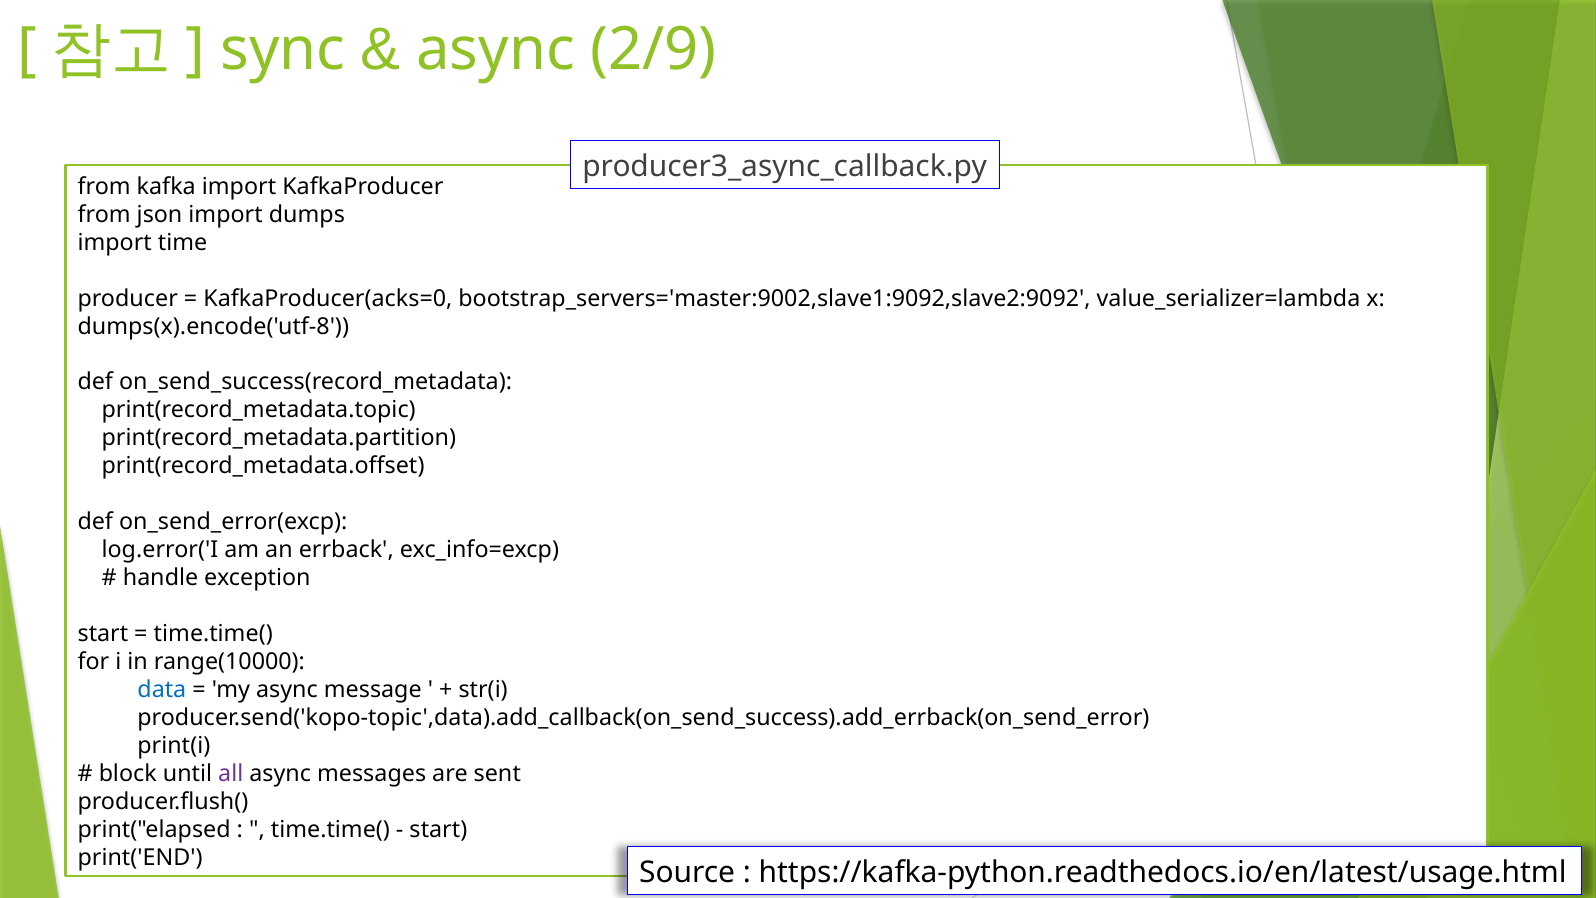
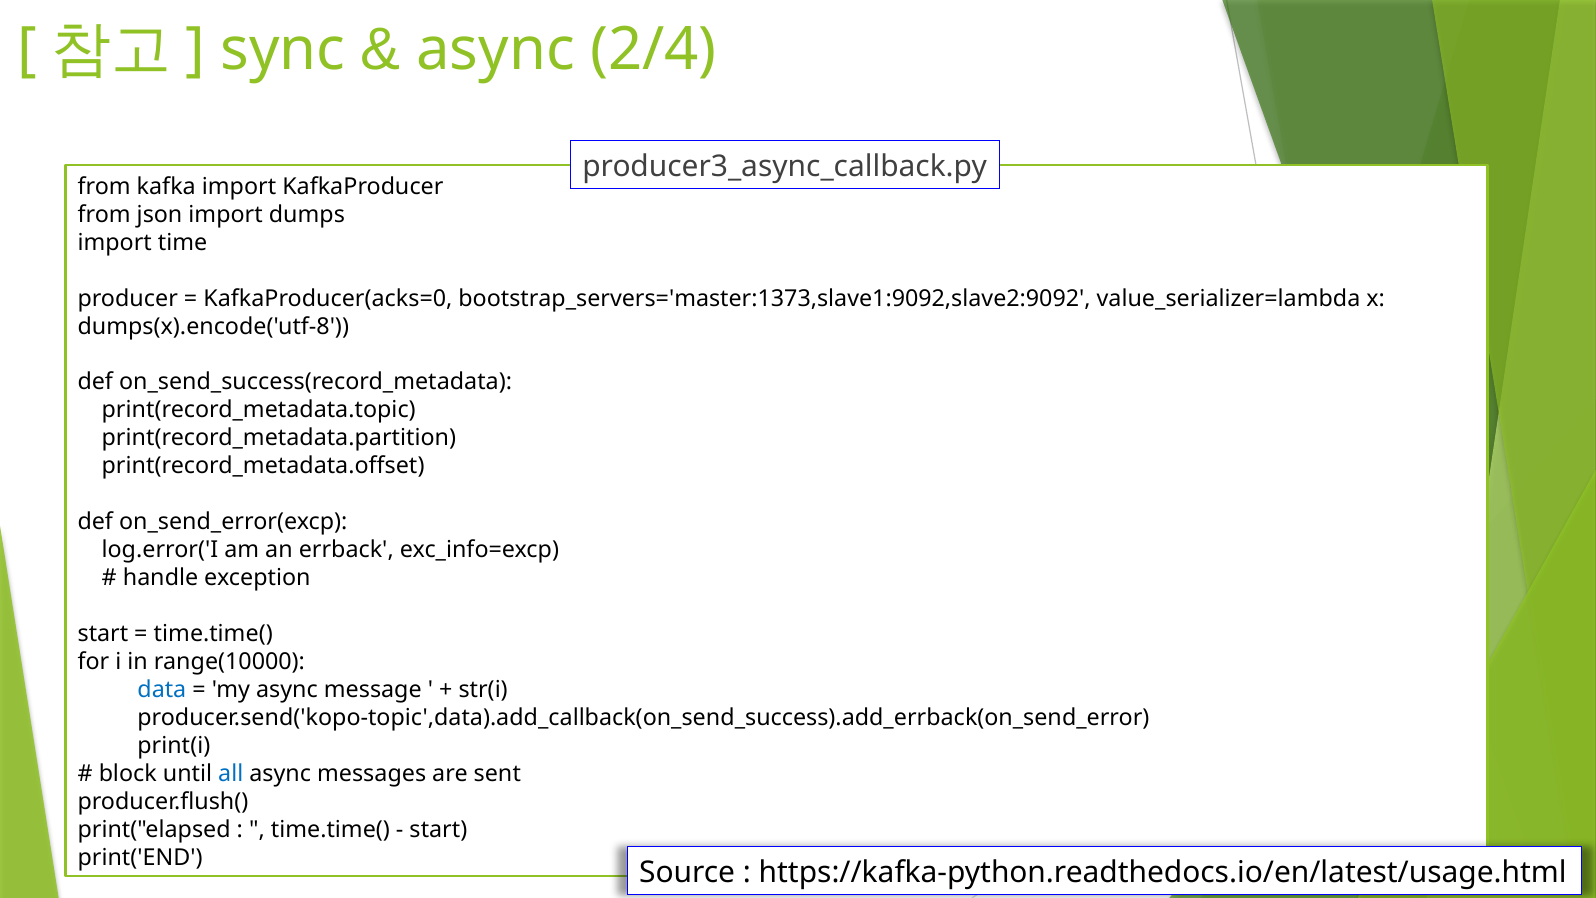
2/9: 2/9 -> 2/4
bootstrap_servers='master:9002,slave1:9092,slave2:9092: bootstrap_servers='master:9002,slave1:9092,slave2:9092 -> bootstrap_servers='master:1373,slave1:9092,slave2:9092
all colour: purple -> blue
